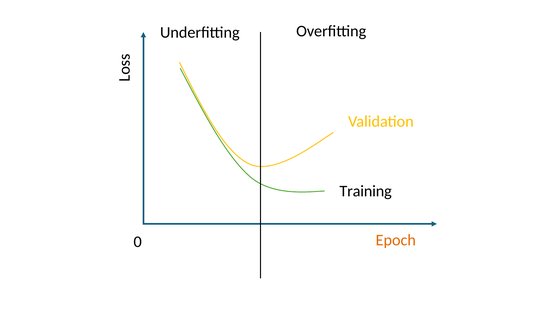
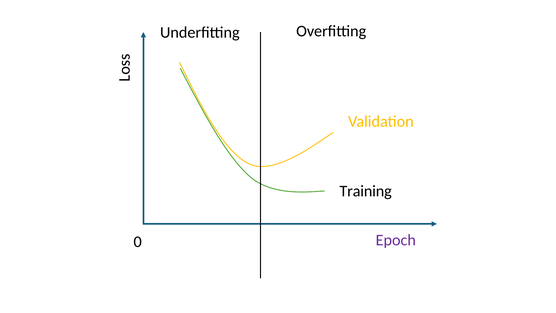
Epoch colour: orange -> purple
